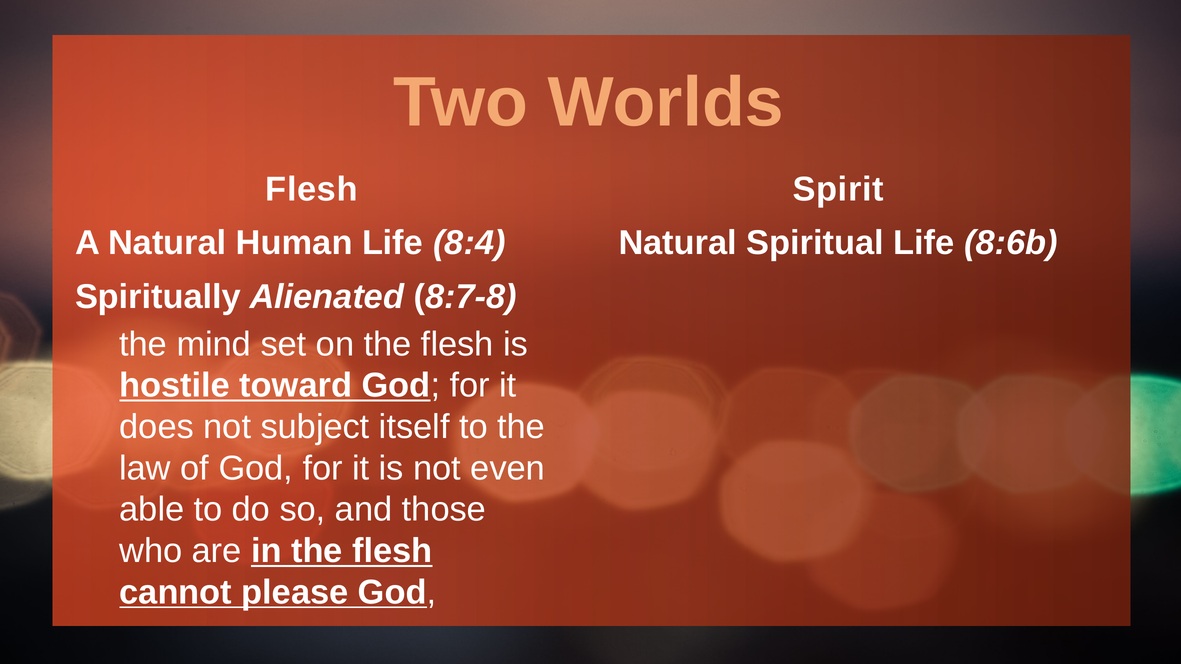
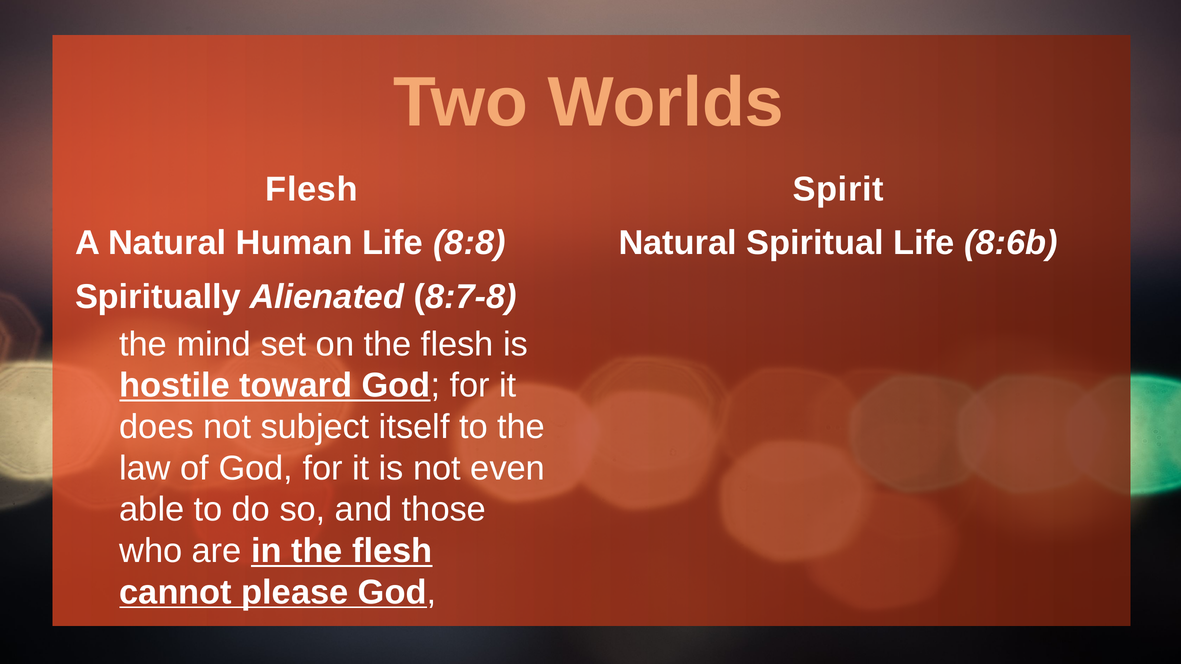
8:4: 8:4 -> 8:8
